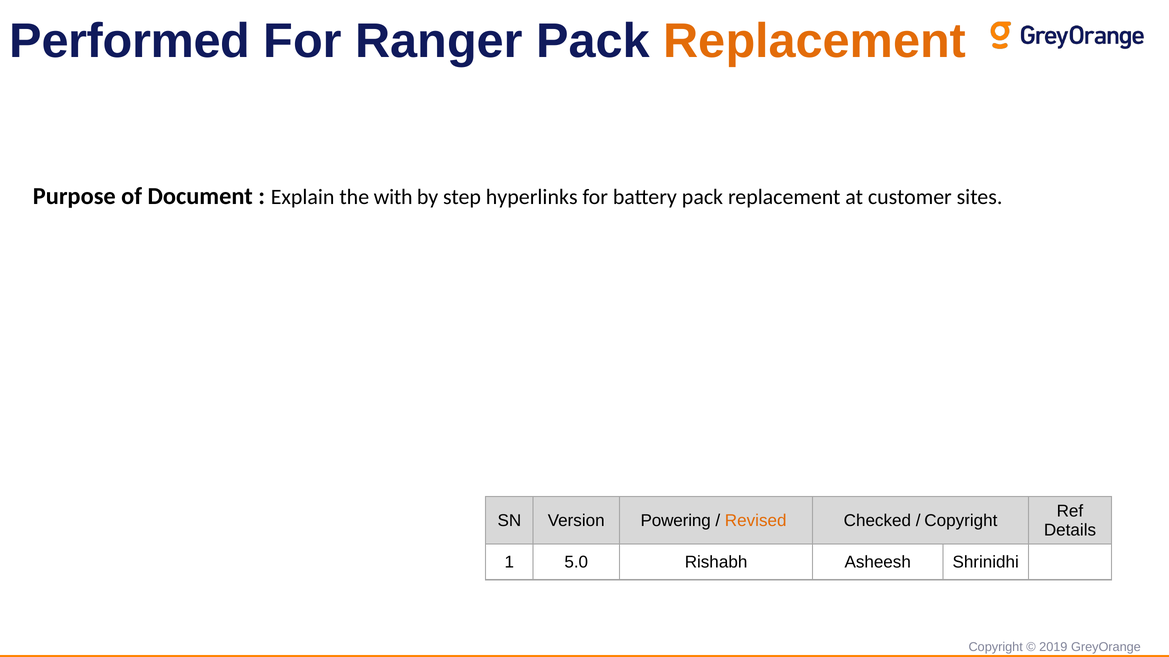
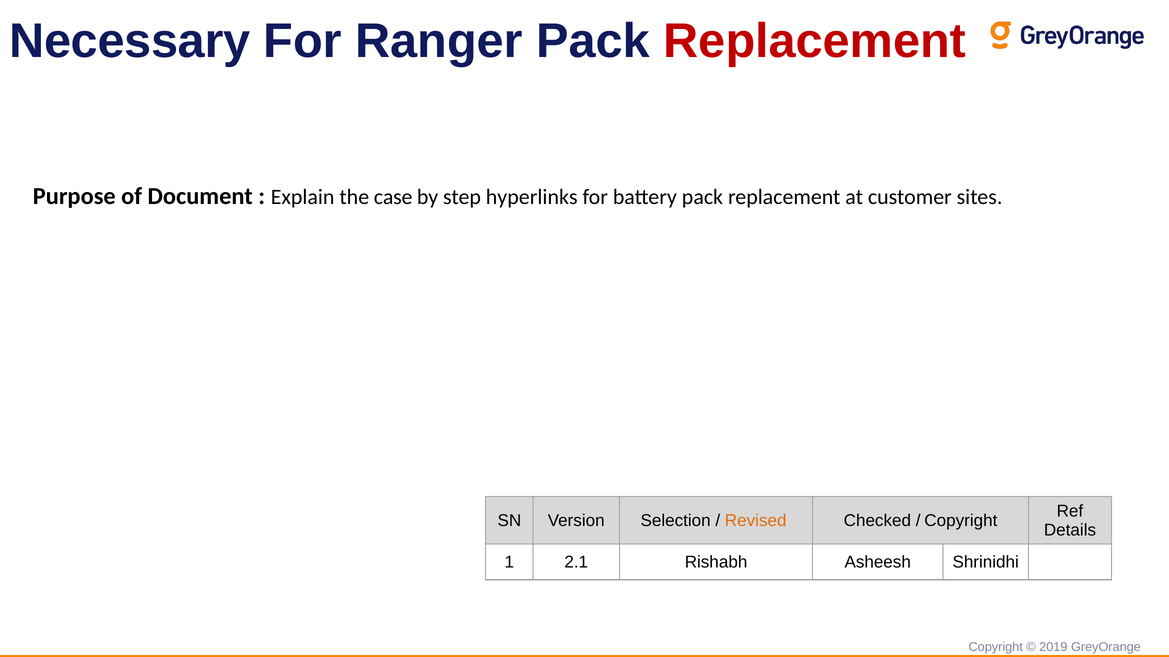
Performed: Performed -> Necessary
Replacement at (815, 41) colour: orange -> red
with: with -> case
Powering: Powering -> Selection
5.0: 5.0 -> 2.1
